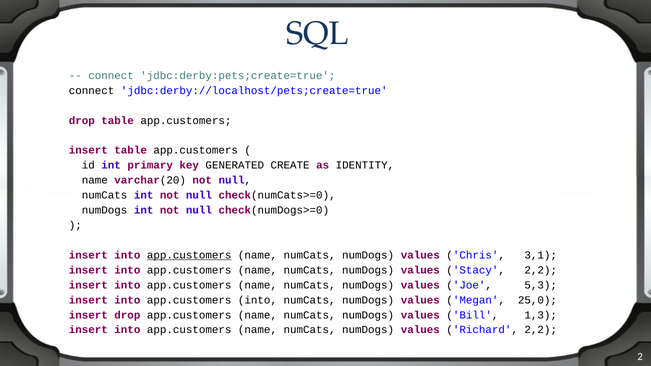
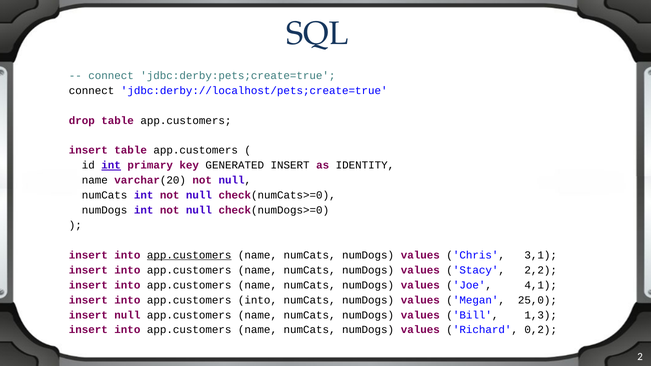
int at (111, 165) underline: none -> present
GENERATED CREATE: CREATE -> INSERT
5,3: 5,3 -> 4,1
insert drop: drop -> null
Richard 2,2: 2,2 -> 0,2
